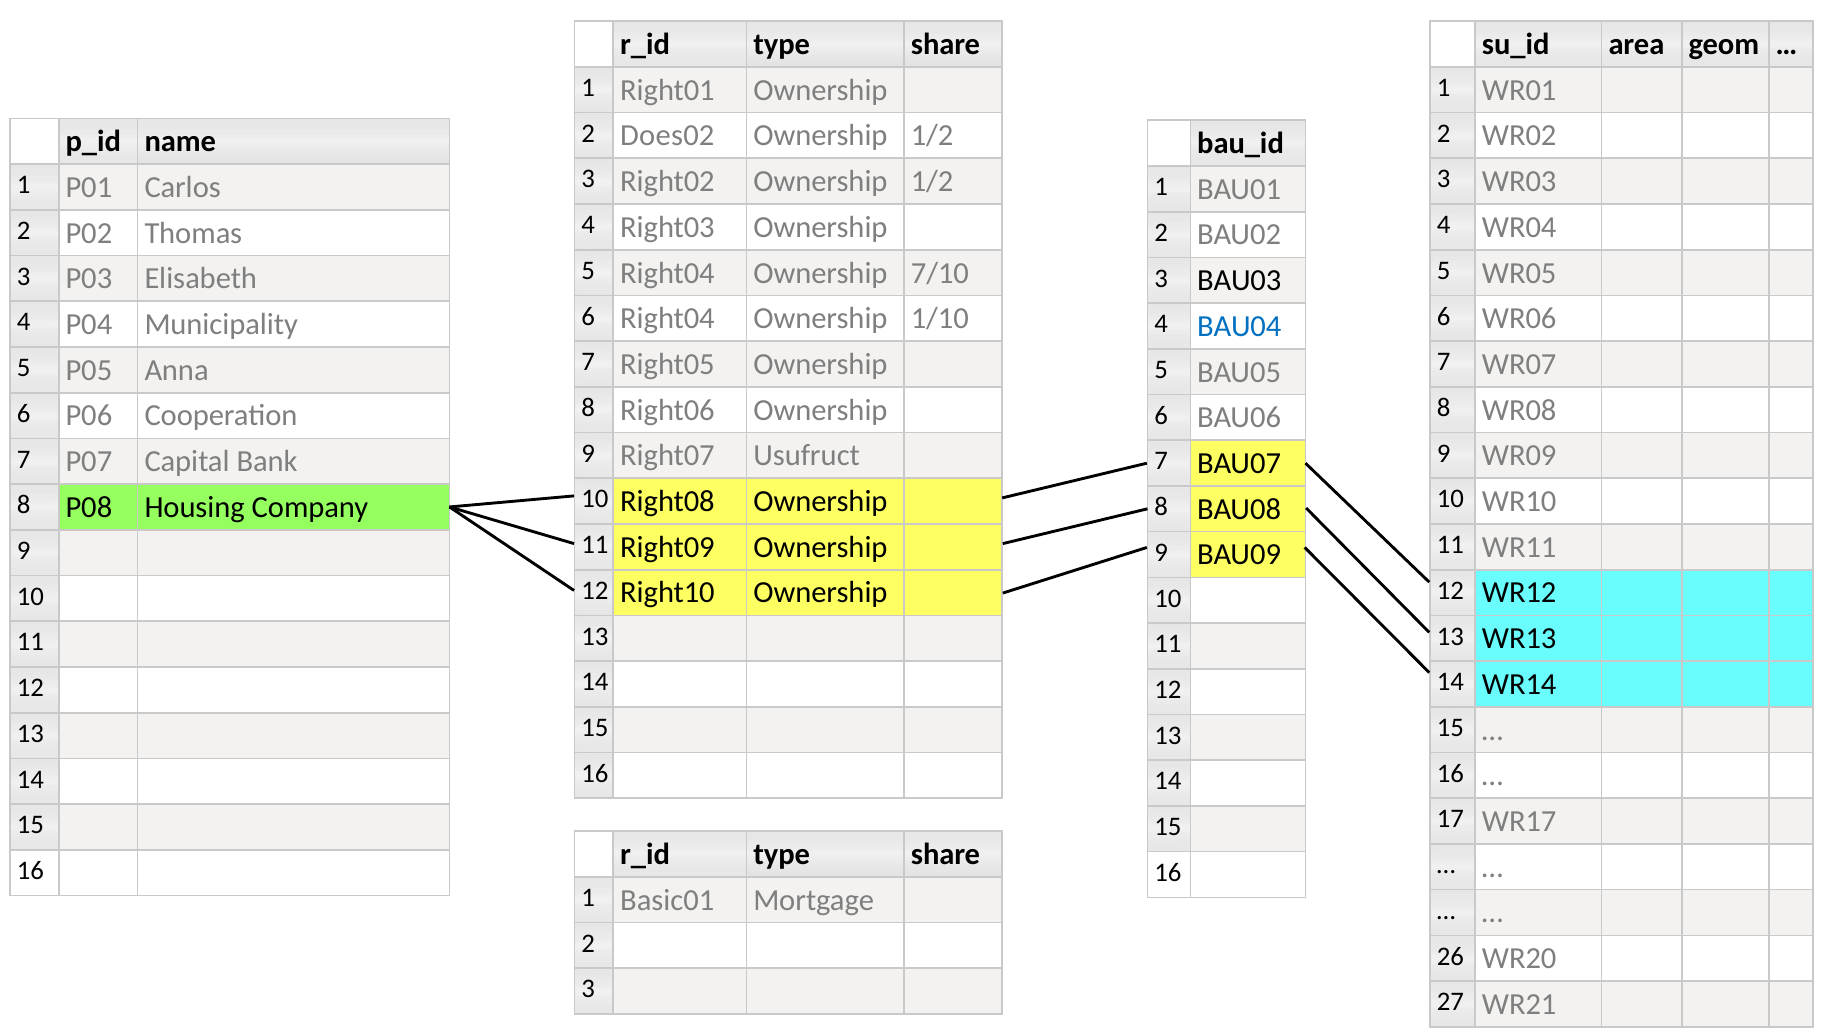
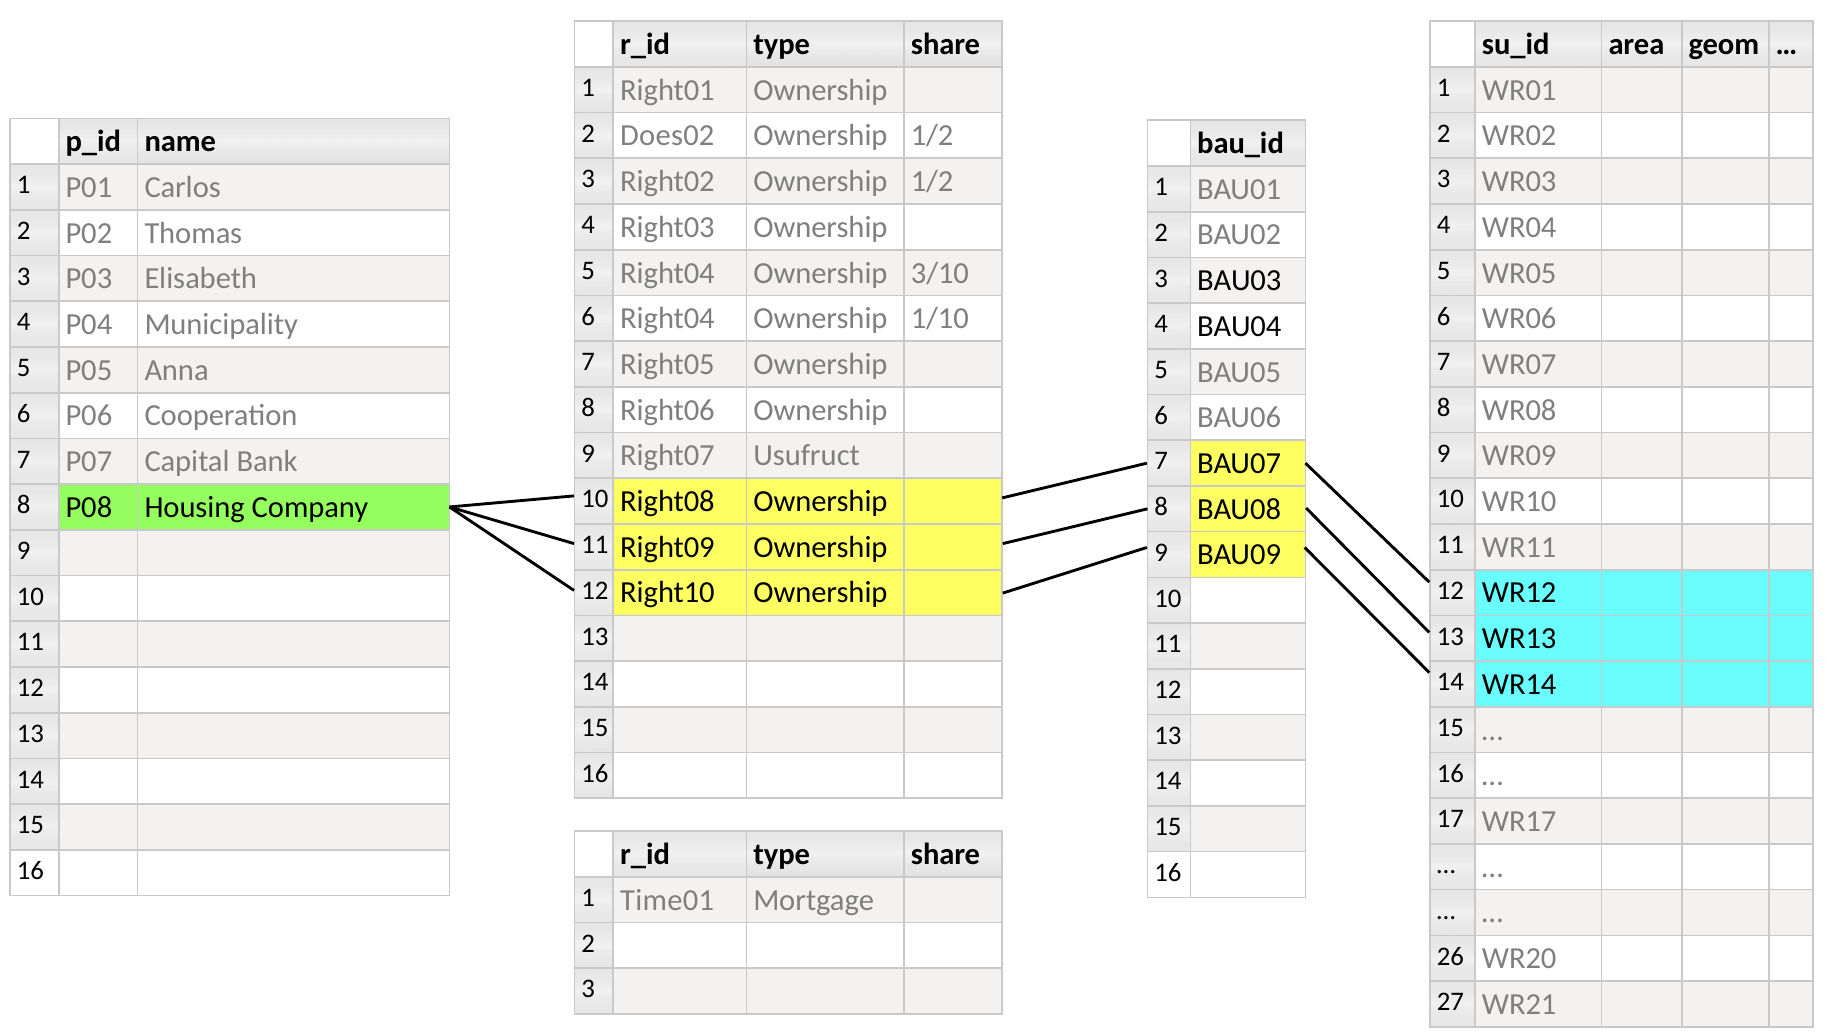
7/10: 7/10 -> 3/10
BAU04 colour: blue -> black
Basic01: Basic01 -> Time01
